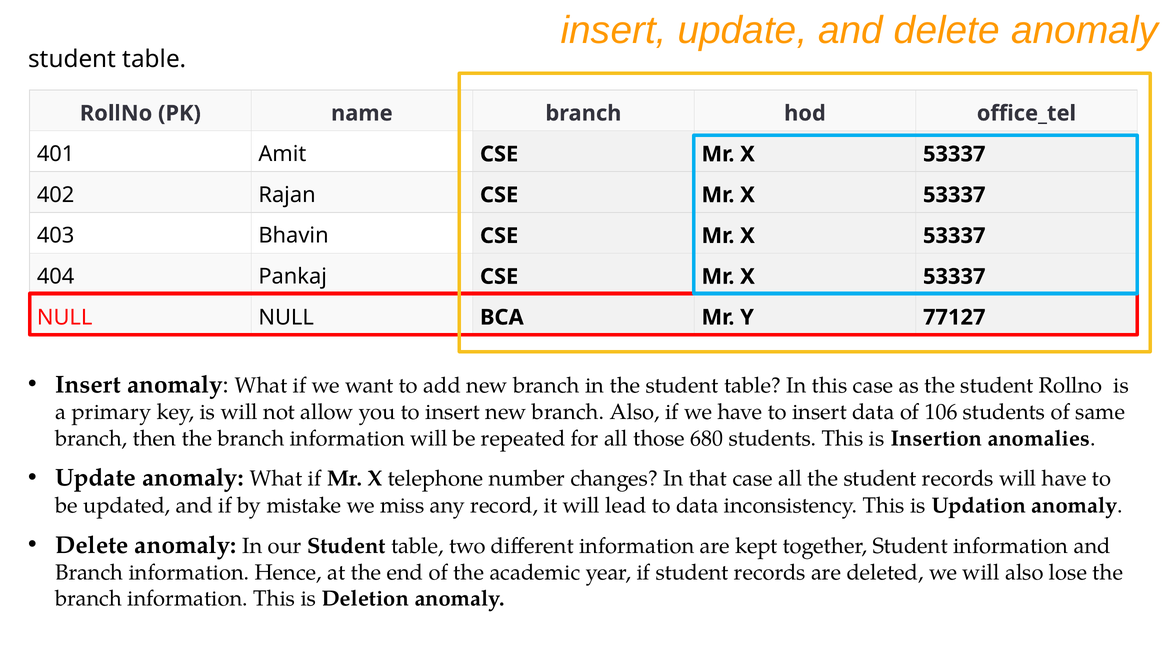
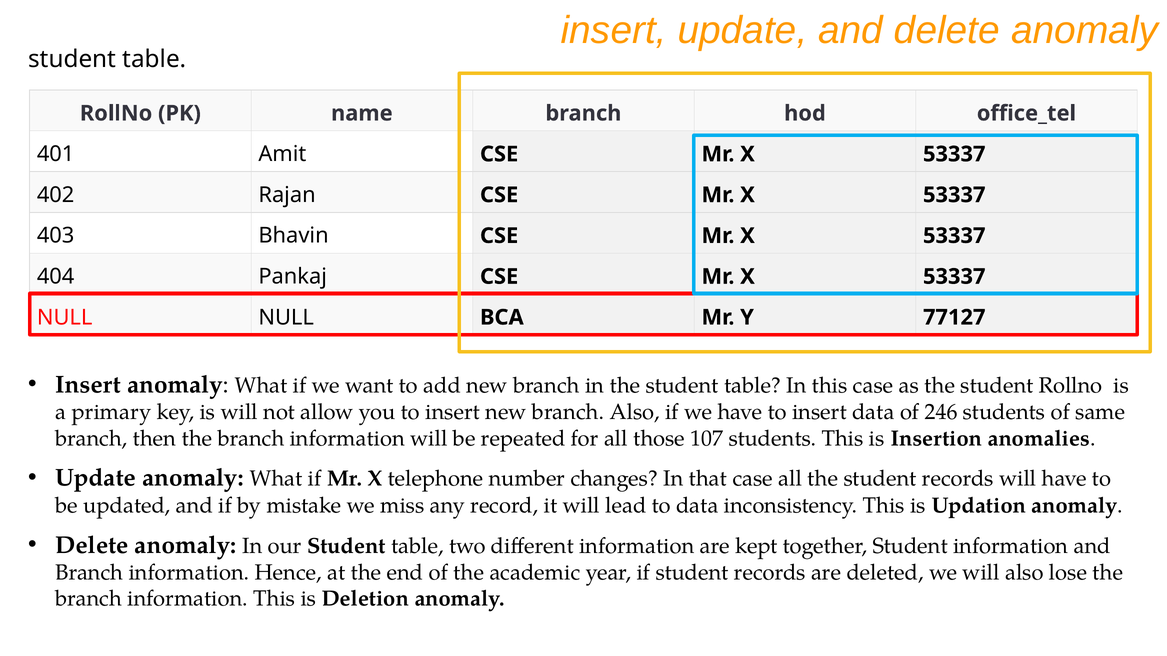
106: 106 -> 246
680: 680 -> 107
